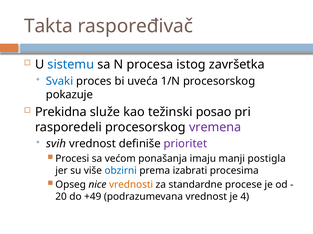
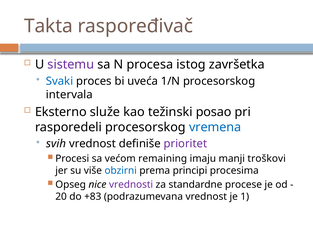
sistemu colour: blue -> purple
pokazuje: pokazuje -> intervala
Prekidna: Prekidna -> Eksterno
vremena colour: purple -> blue
ponašanja: ponašanja -> remaining
postigla: postigla -> troškovi
izabrati: izabrati -> principi
vrednosti colour: orange -> purple
+49: +49 -> +83
4: 4 -> 1
